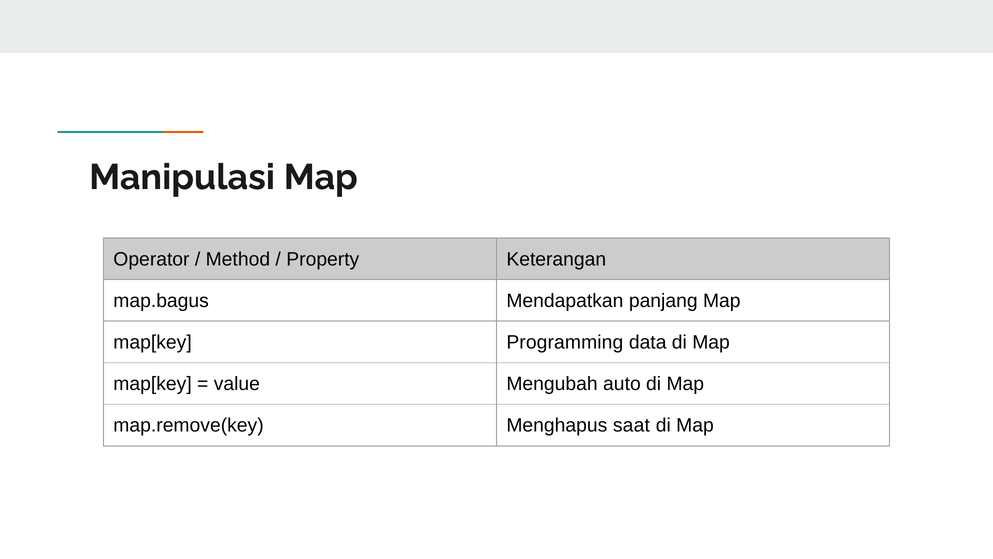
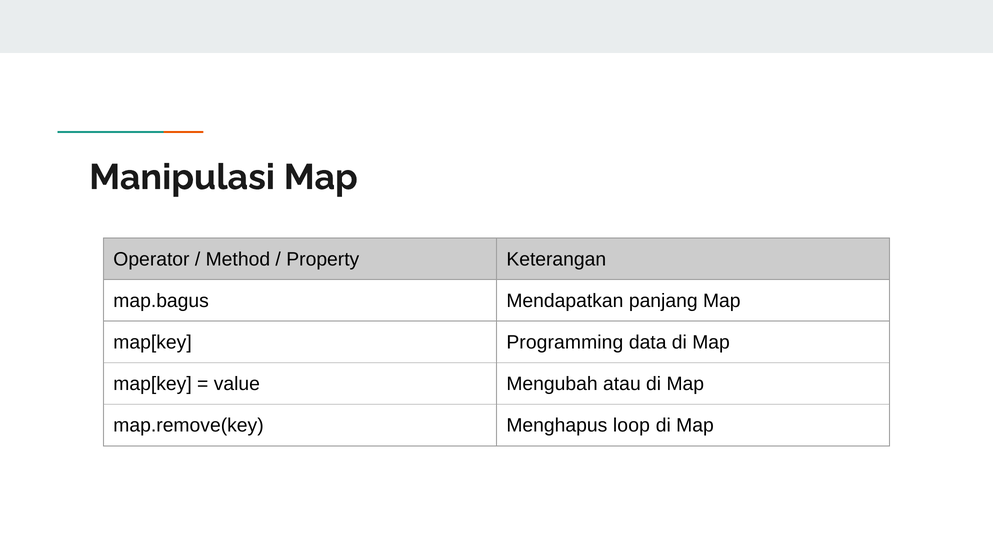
auto: auto -> atau
saat: saat -> loop
